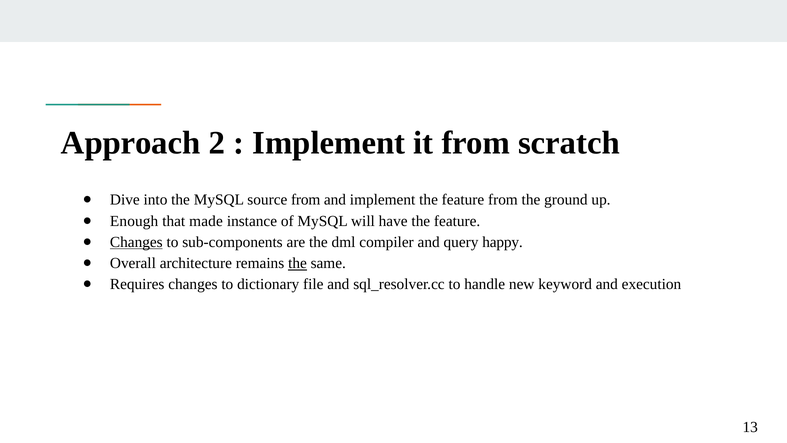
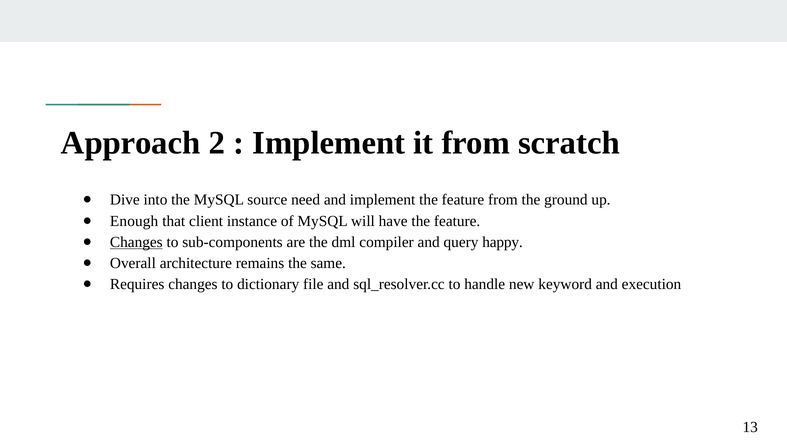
source from: from -> need
made: made -> client
the at (297, 263) underline: present -> none
